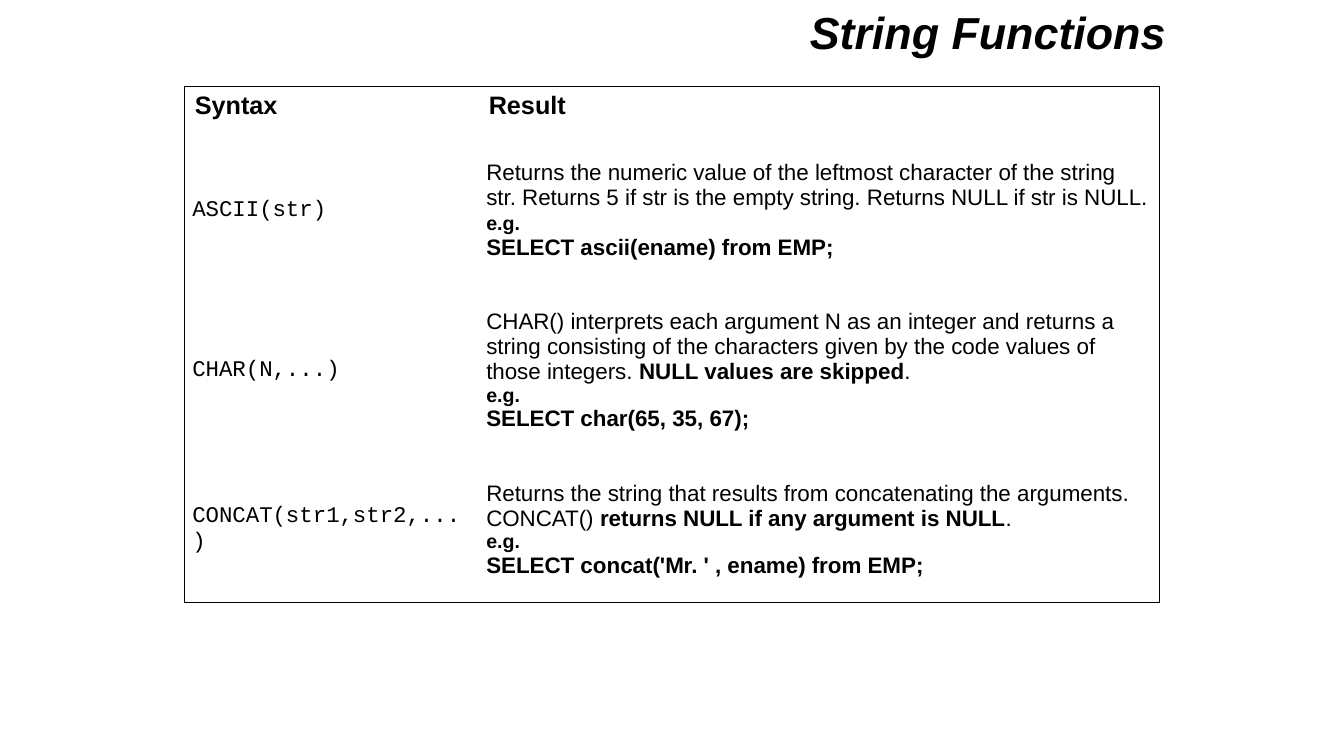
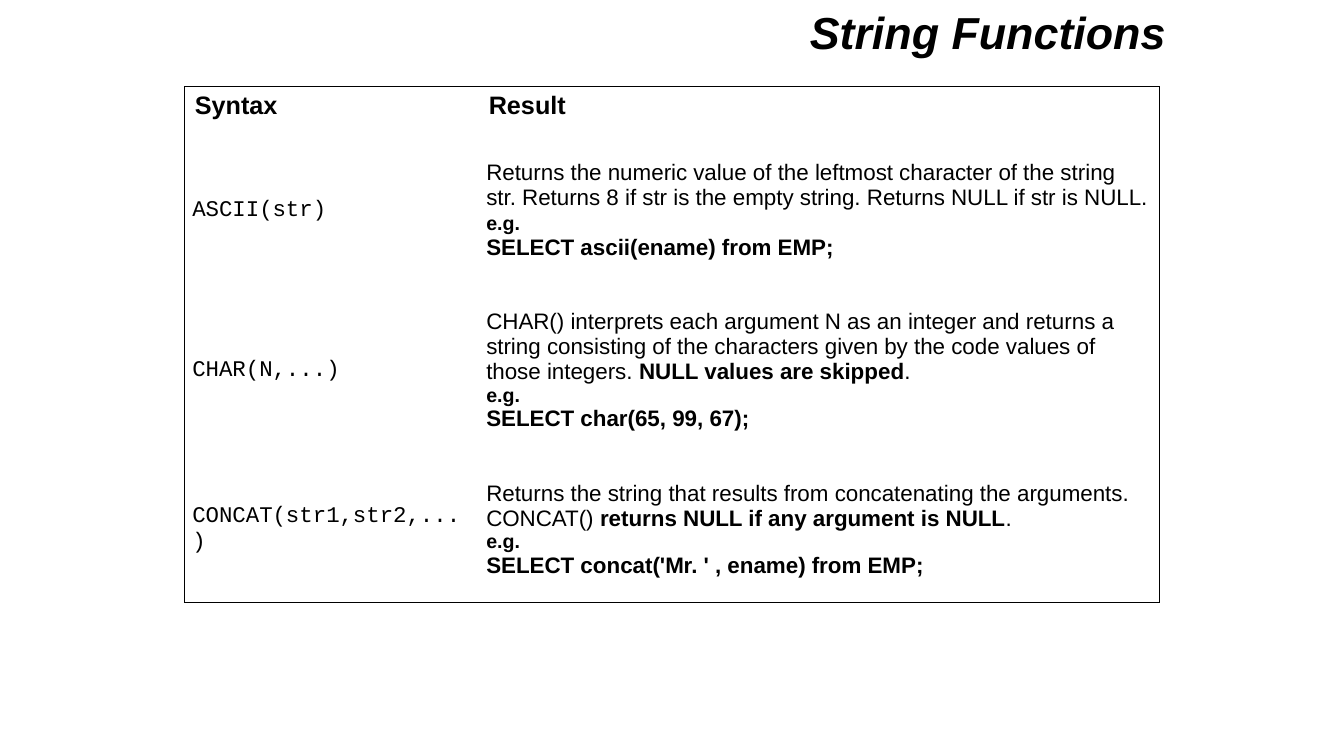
5: 5 -> 8
35: 35 -> 99
